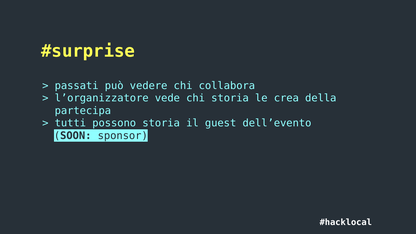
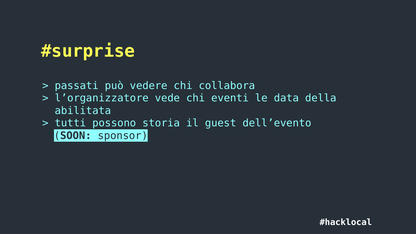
chi storia: storia -> eventi
crea: crea -> data
partecipa: partecipa -> abilitata
